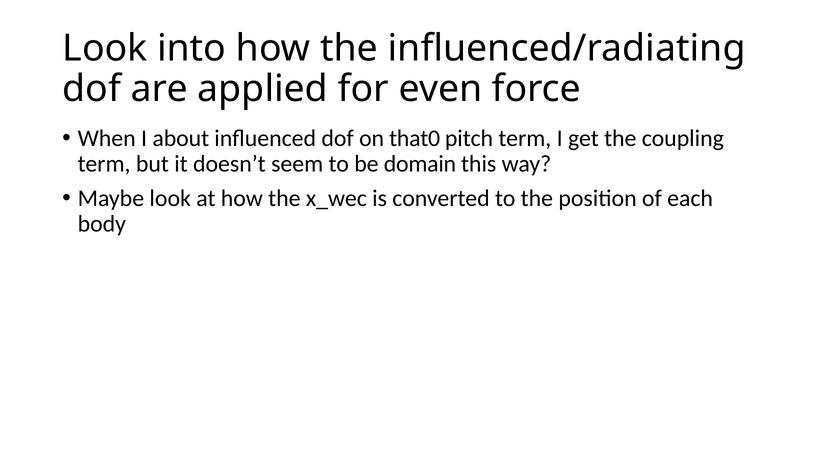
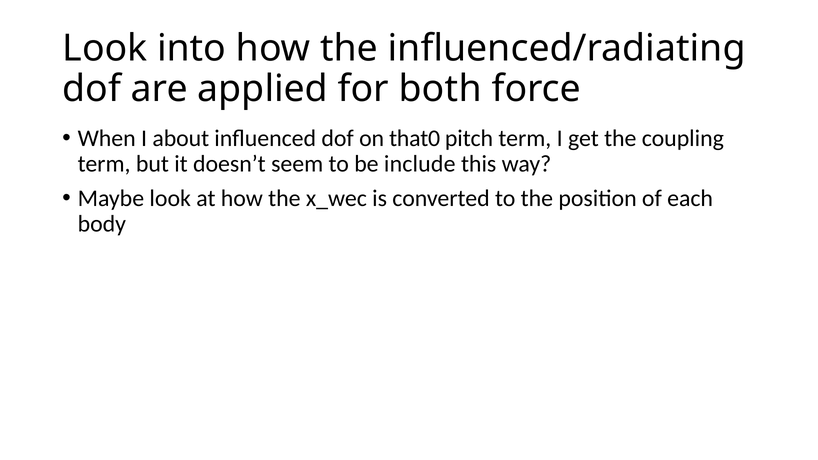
even: even -> both
domain: domain -> include
